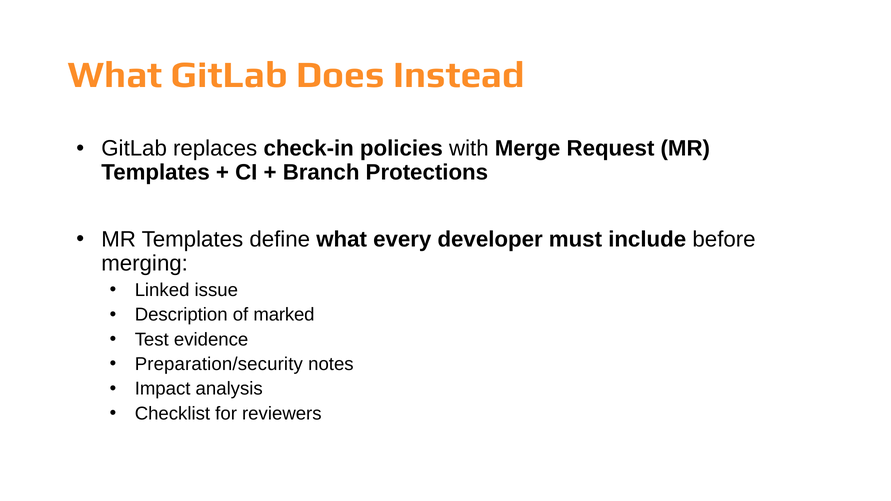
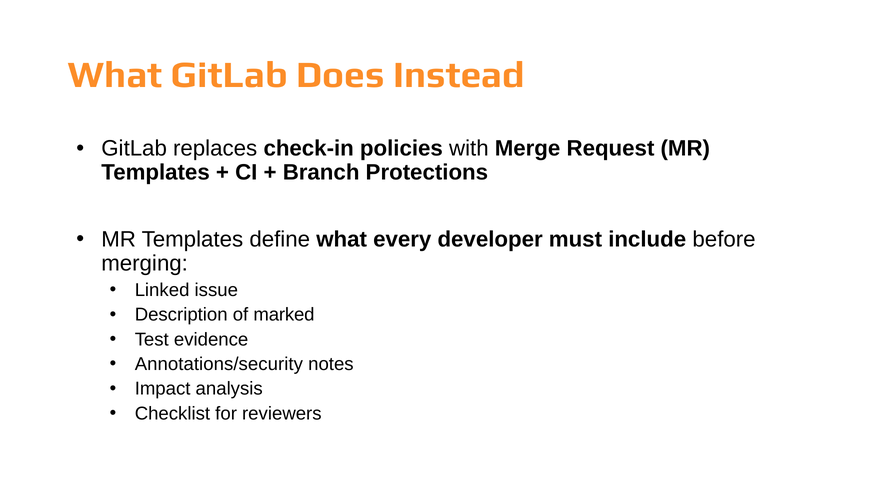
Preparation/security: Preparation/security -> Annotations/security
